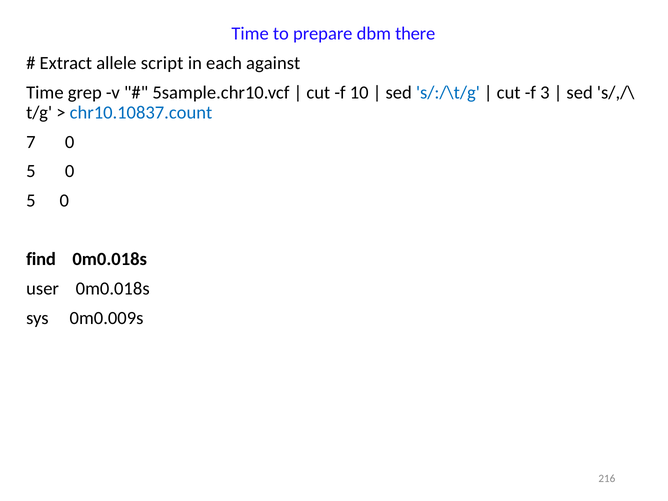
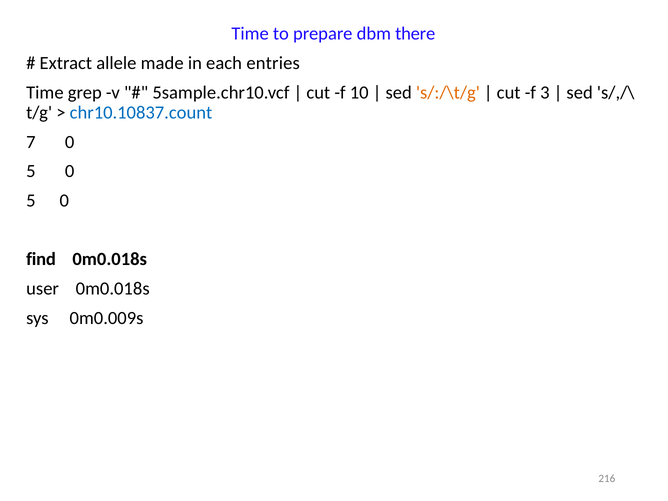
script: script -> made
against: against -> entries
s/:/\t/g colour: blue -> orange
